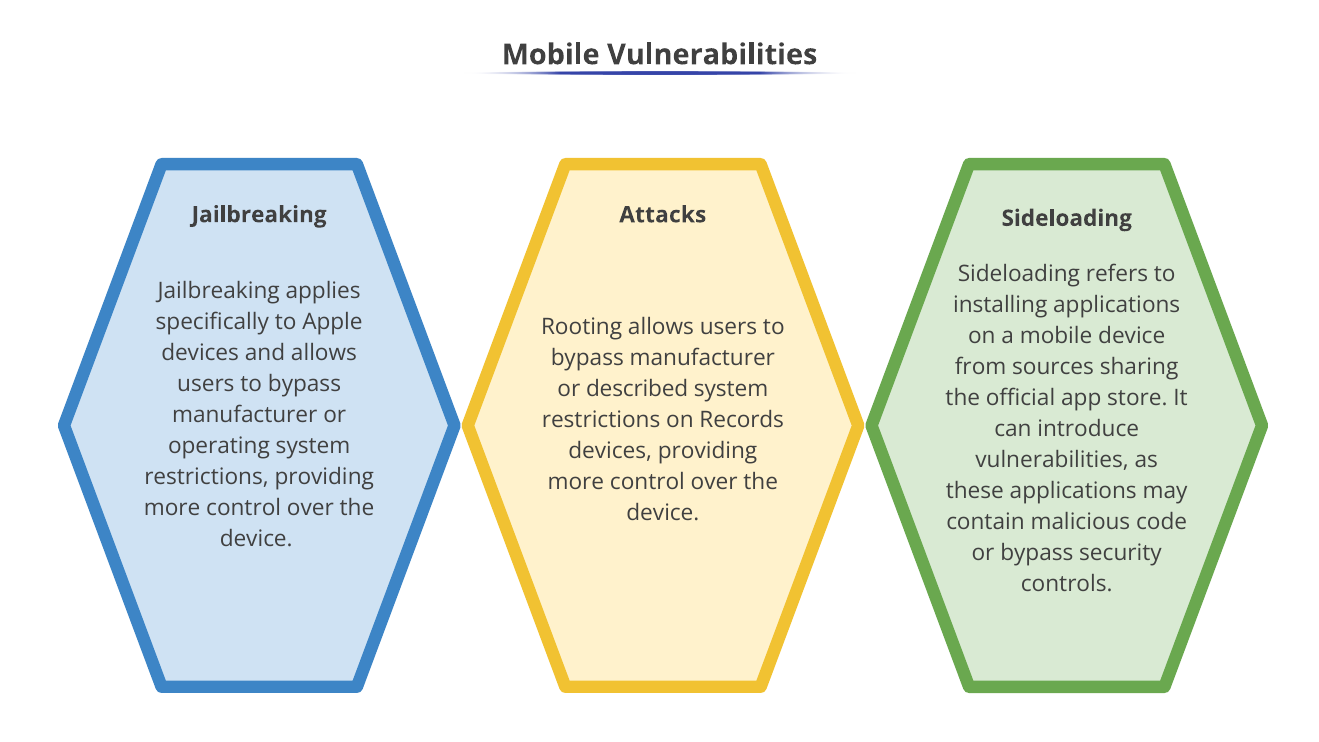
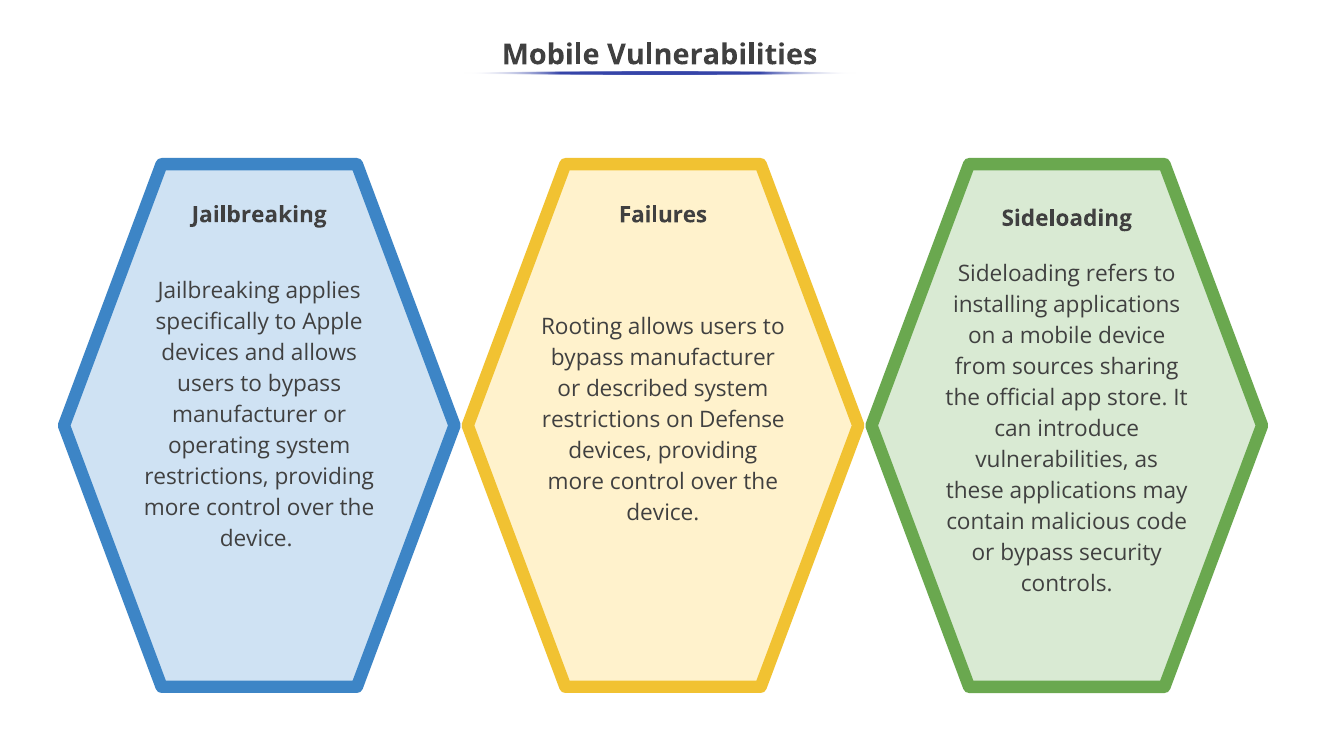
Attacks: Attacks -> Failures
Records: Records -> Defense
